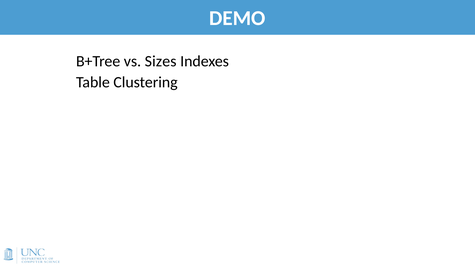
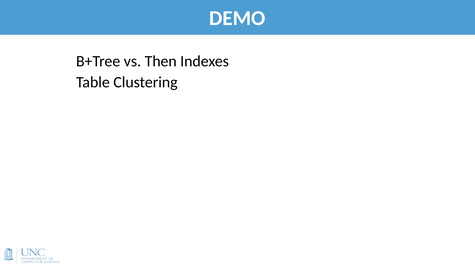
Sizes: Sizes -> Then
